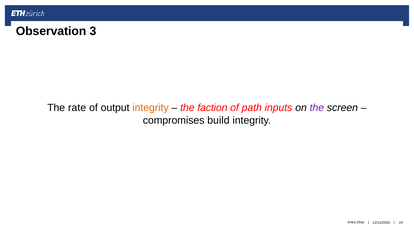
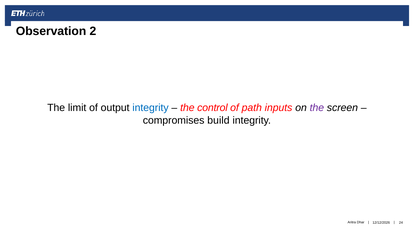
3: 3 -> 2
rate: rate -> limit
integrity at (150, 108) colour: orange -> blue
faction: faction -> control
